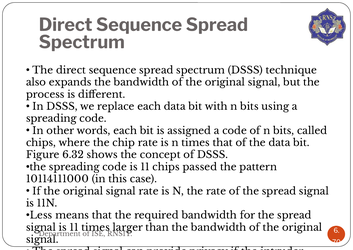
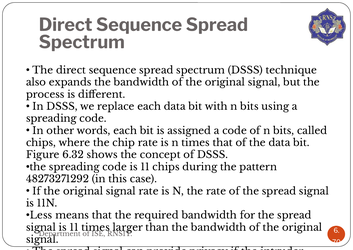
passed: passed -> during
10114111000: 10114111000 -> 48273271292
